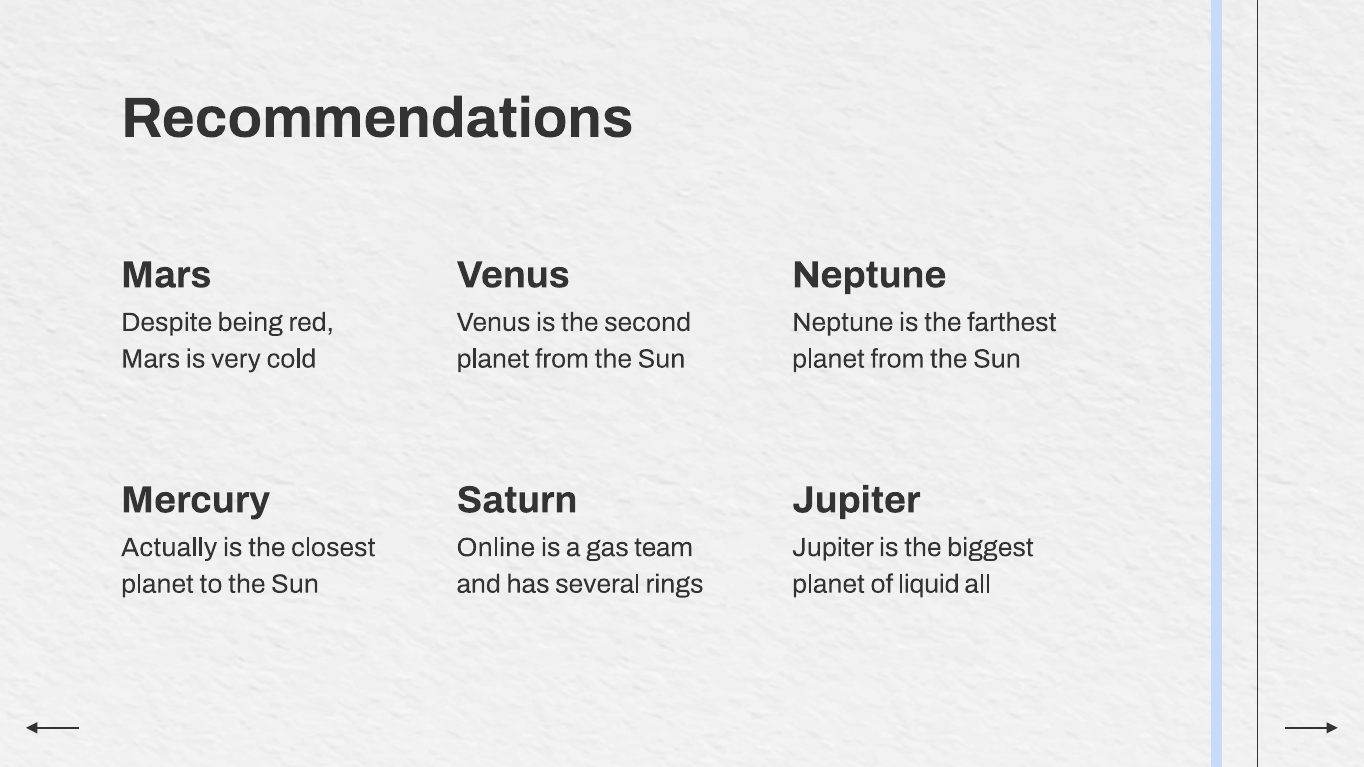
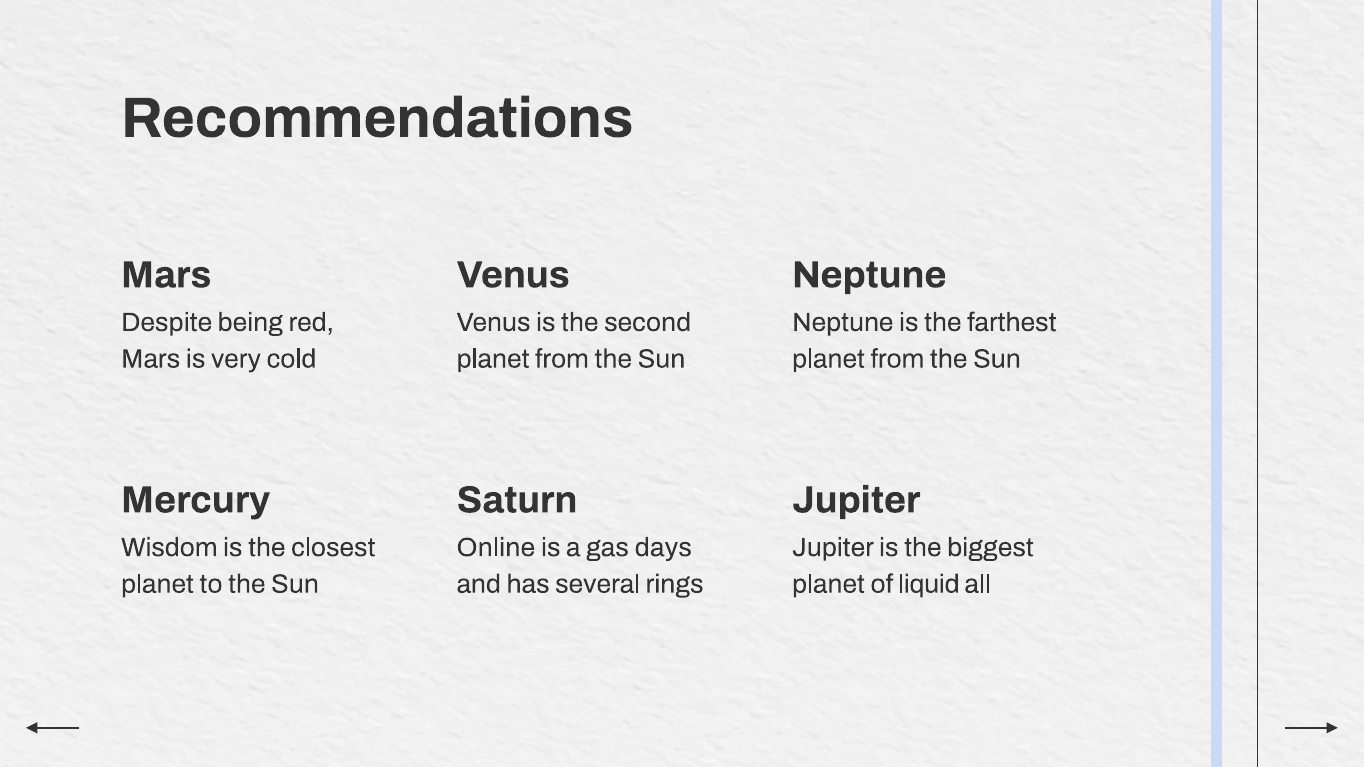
Actually: Actually -> Wisdom
team: team -> days
